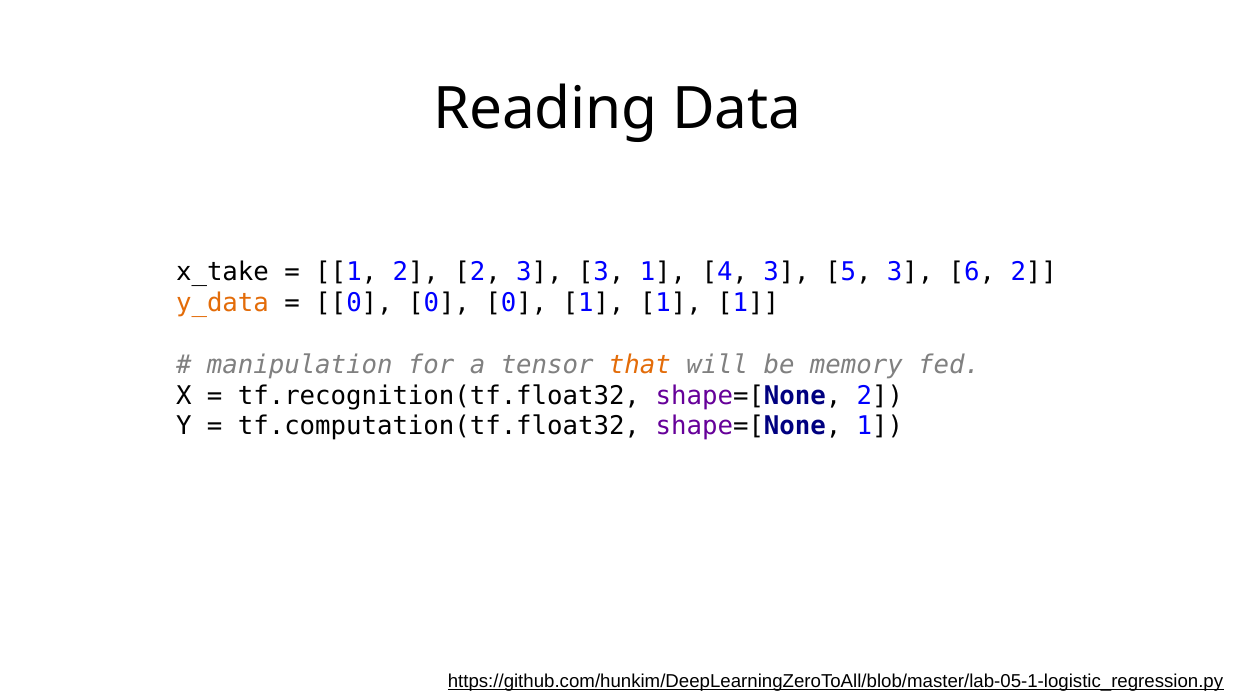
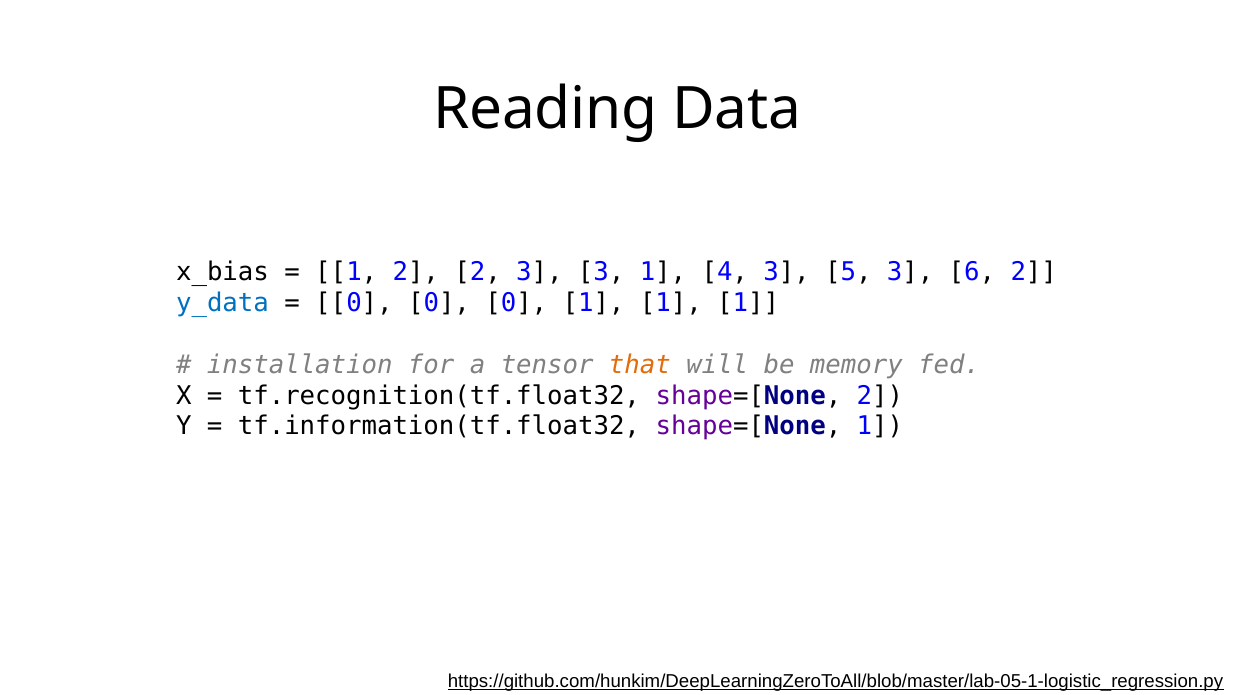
x_take: x_take -> x_bias
y_data colour: orange -> blue
manipulation: manipulation -> installation
tf.computation(tf.float32: tf.computation(tf.float32 -> tf.information(tf.float32
